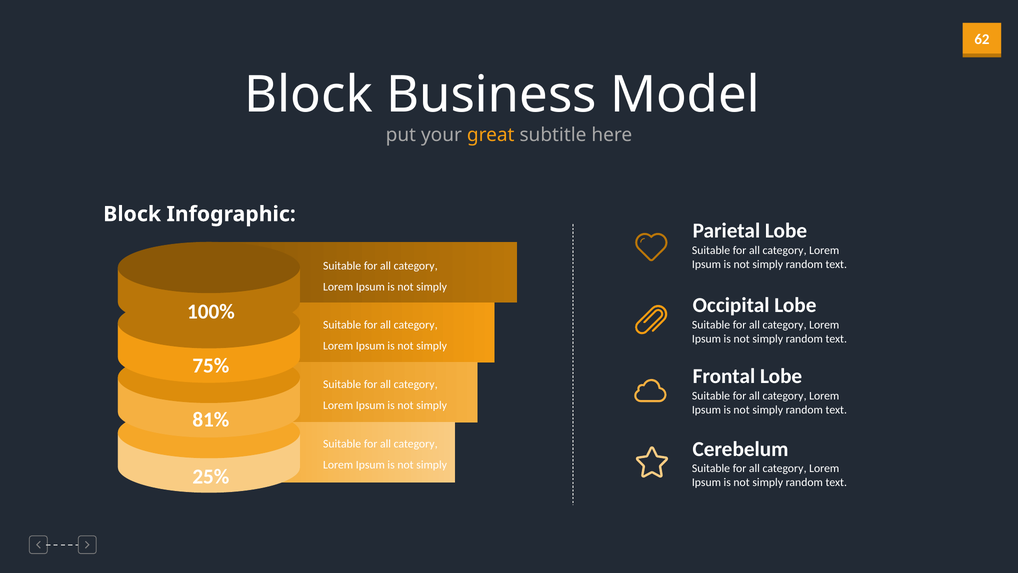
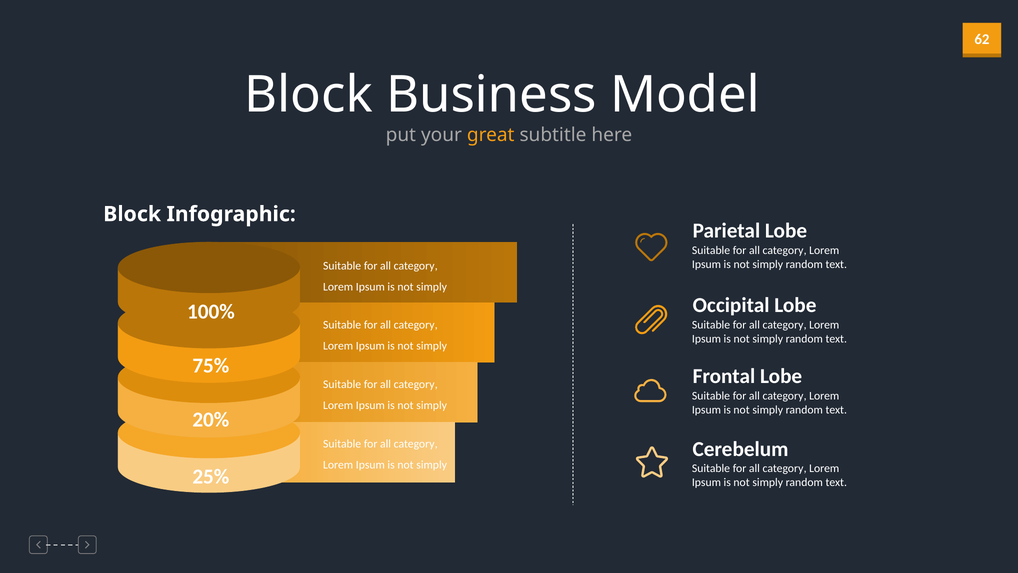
81%: 81% -> 20%
